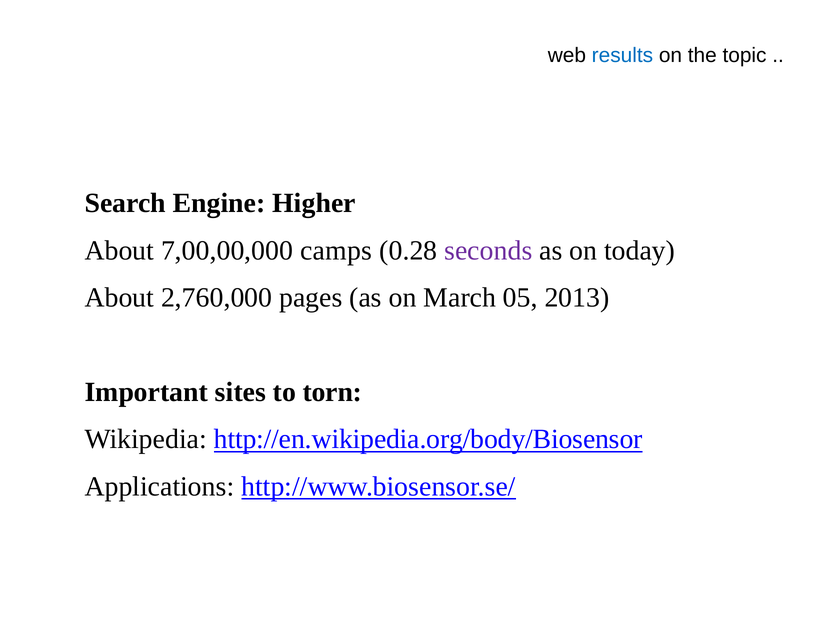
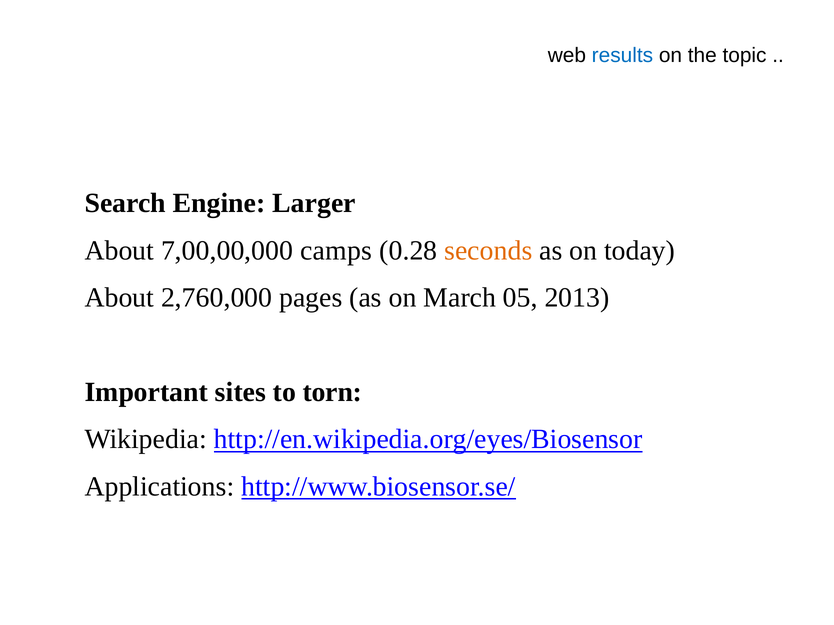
Higher: Higher -> Larger
seconds colour: purple -> orange
http://en.wikipedia.org/body/Biosensor: http://en.wikipedia.org/body/Biosensor -> http://en.wikipedia.org/eyes/Biosensor
